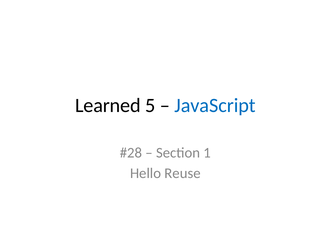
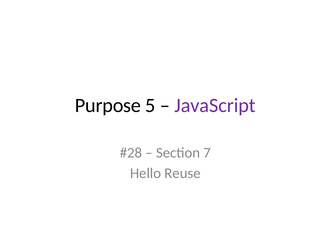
Learned: Learned -> Purpose
JavaScript colour: blue -> purple
1: 1 -> 7
